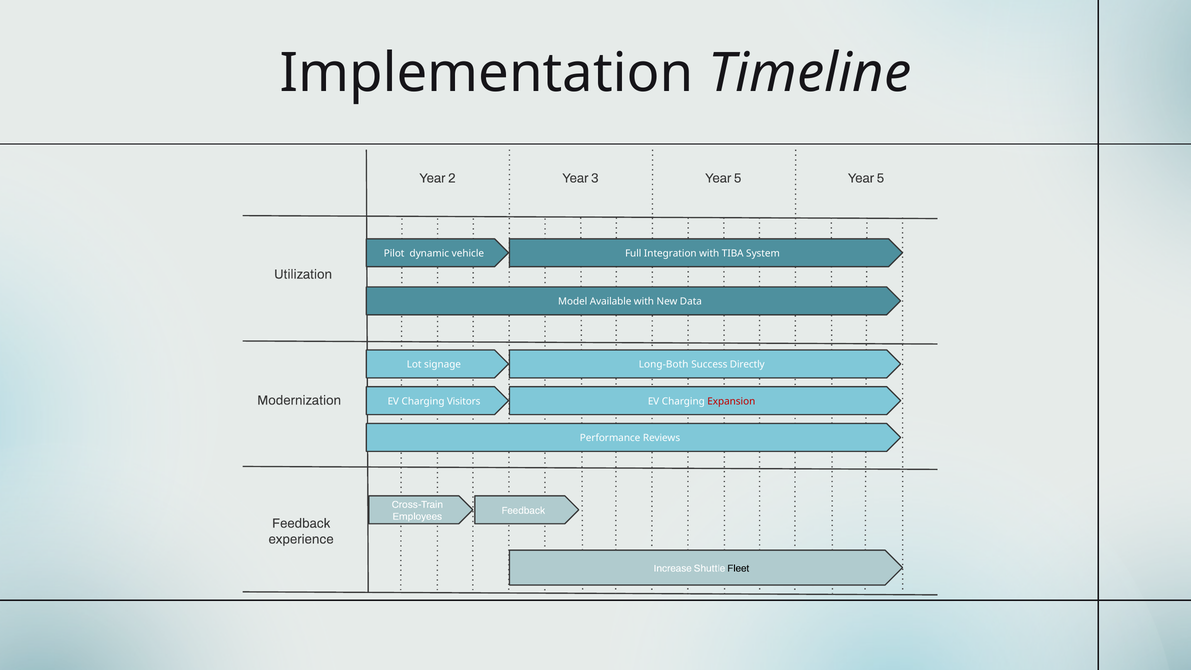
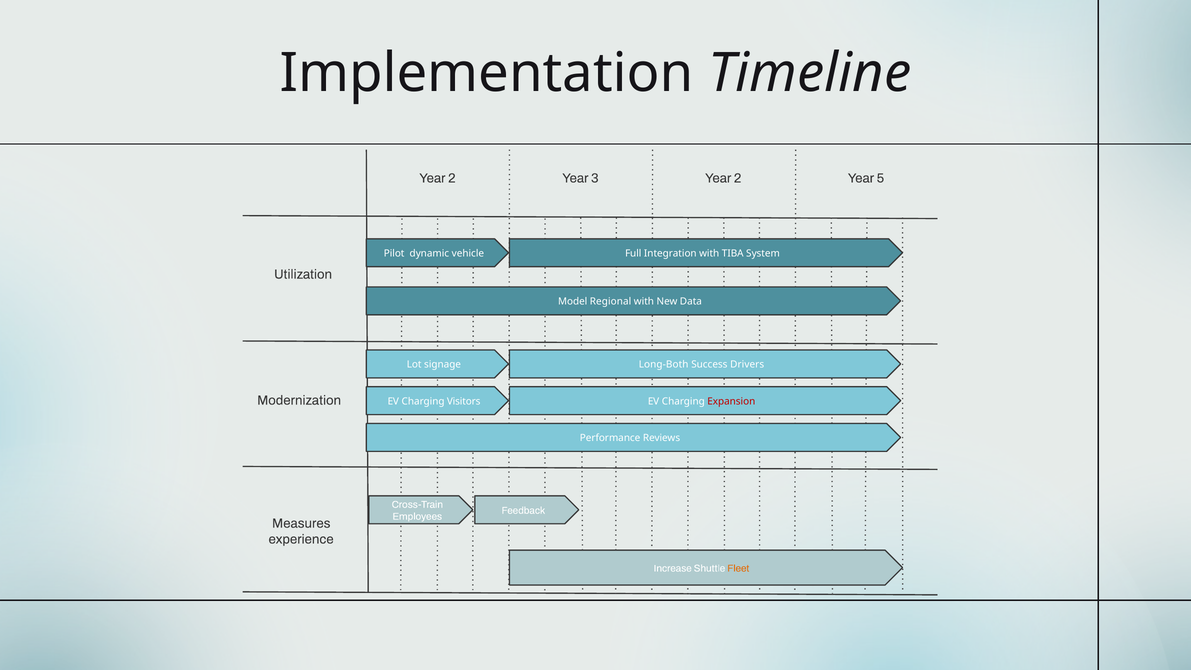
3 Year 5: 5 -> 2
Available: Available -> Regional
Directly: Directly -> Drivers
Feedback at (301, 523): Feedback -> Measures
Fleet colour: black -> orange
